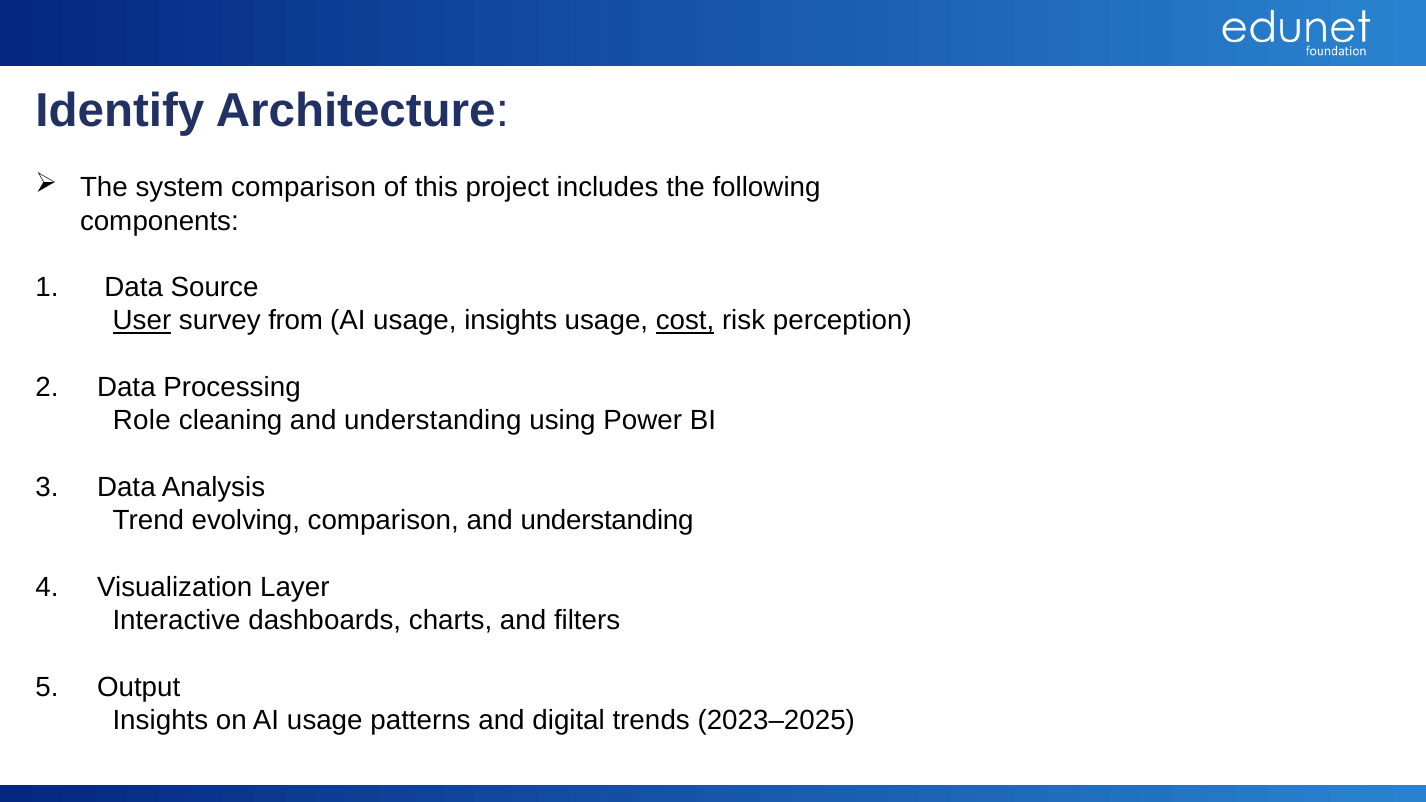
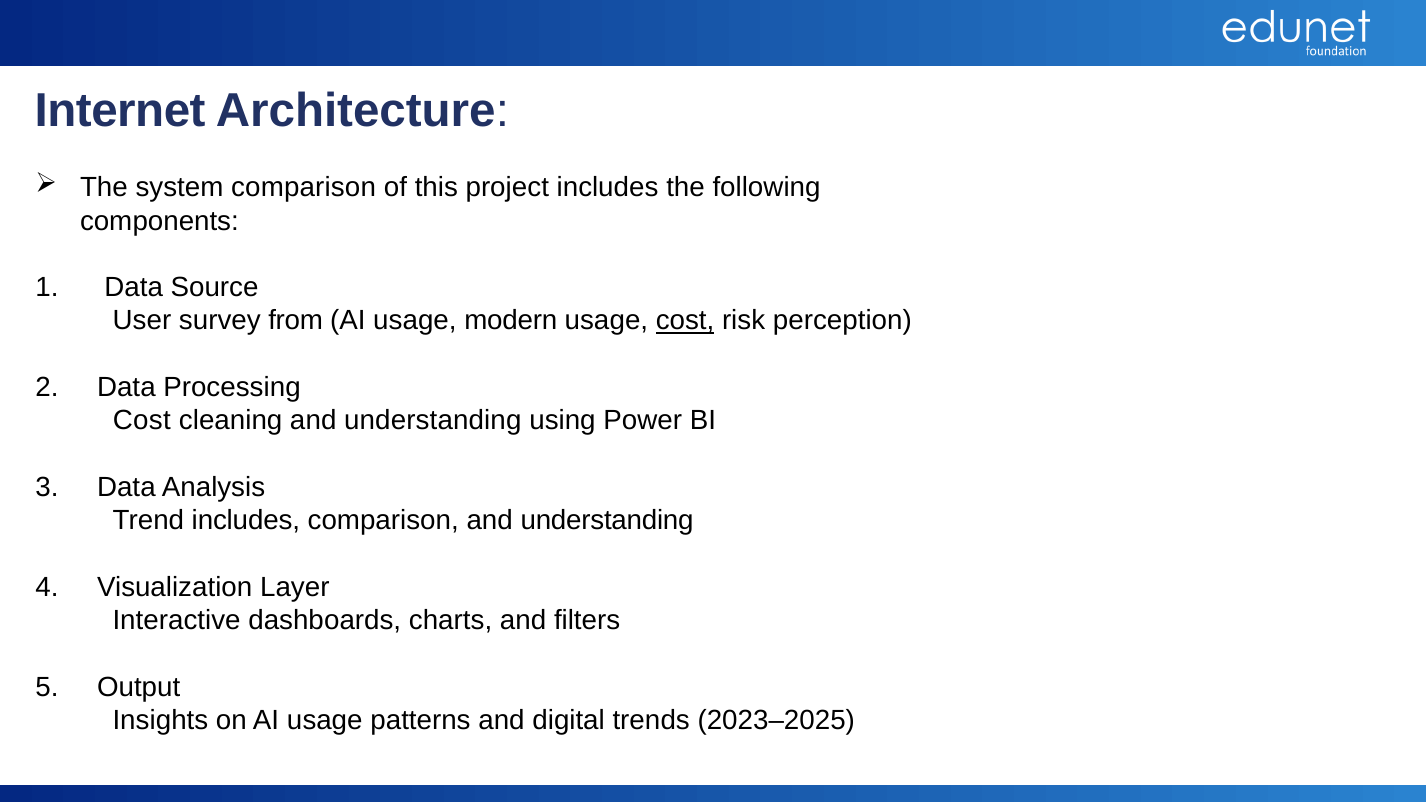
Identify: Identify -> Internet
User underline: present -> none
usage insights: insights -> modern
Role at (142, 421): Role -> Cost
Trend evolving: evolving -> includes
